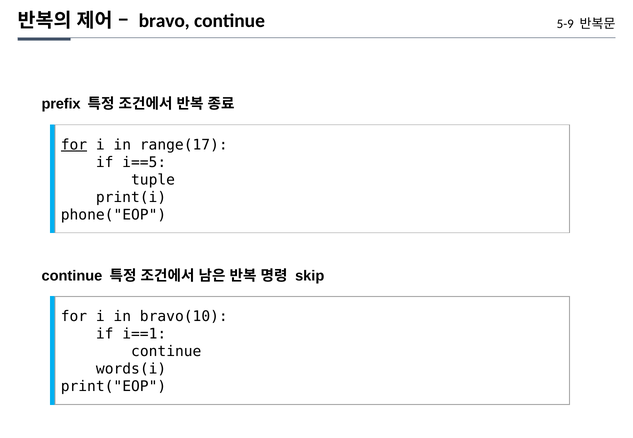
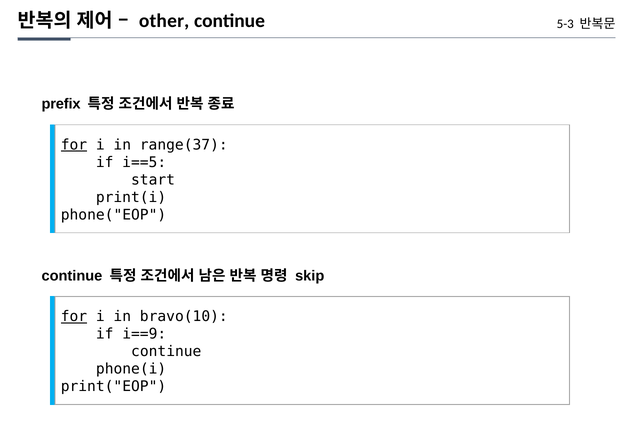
bravo: bravo -> other
5-9: 5-9 -> 5-3
range(17: range(17 -> range(37
tuple: tuple -> start
for at (74, 317) underline: none -> present
i==1: i==1 -> i==9
words(i: words(i -> phone(i
